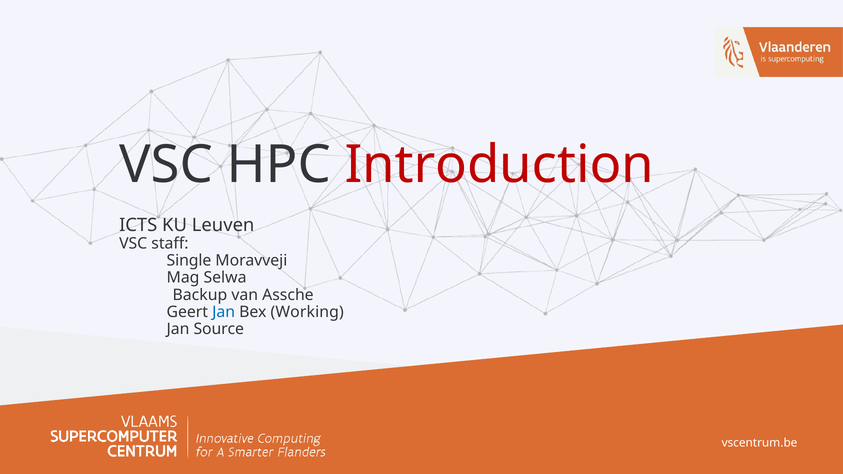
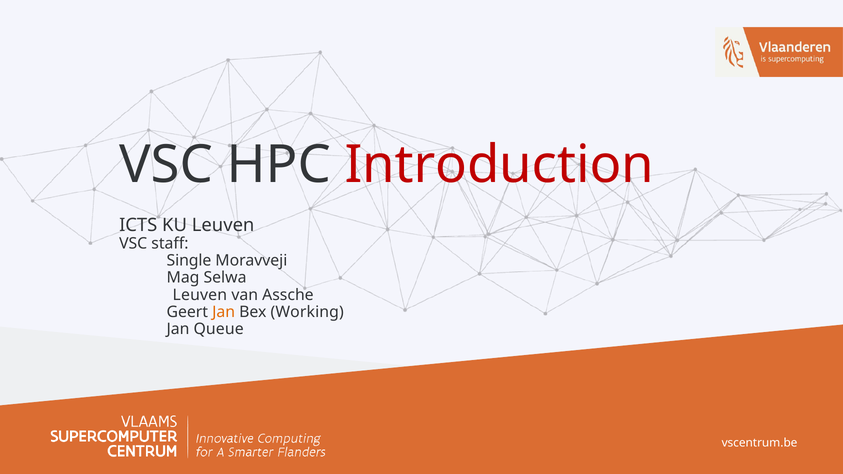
Backup at (200, 295): Backup -> Leuven
Jan at (224, 312) colour: blue -> orange
Source: Source -> Queue
